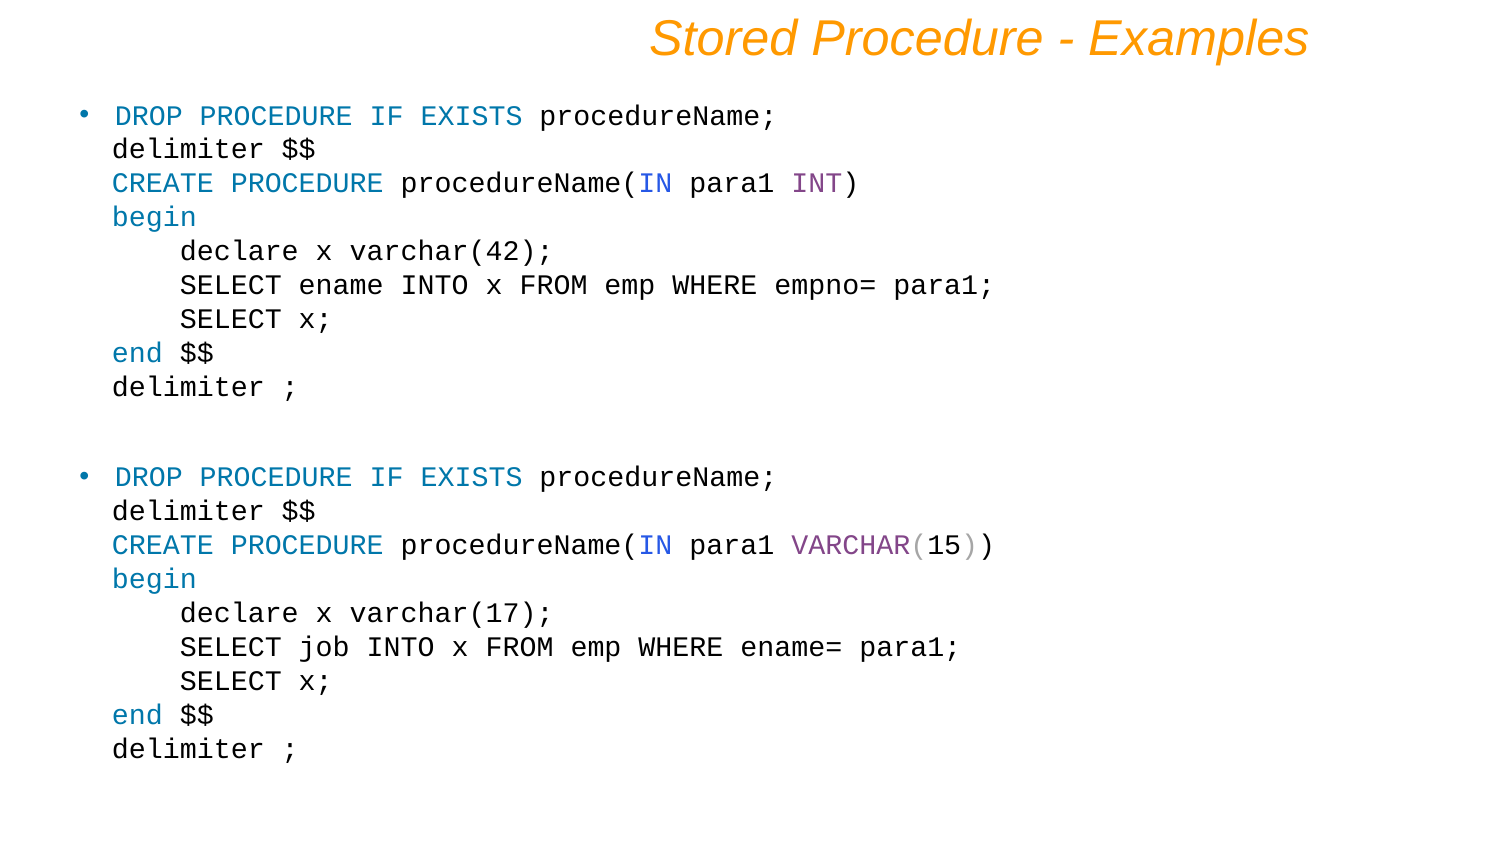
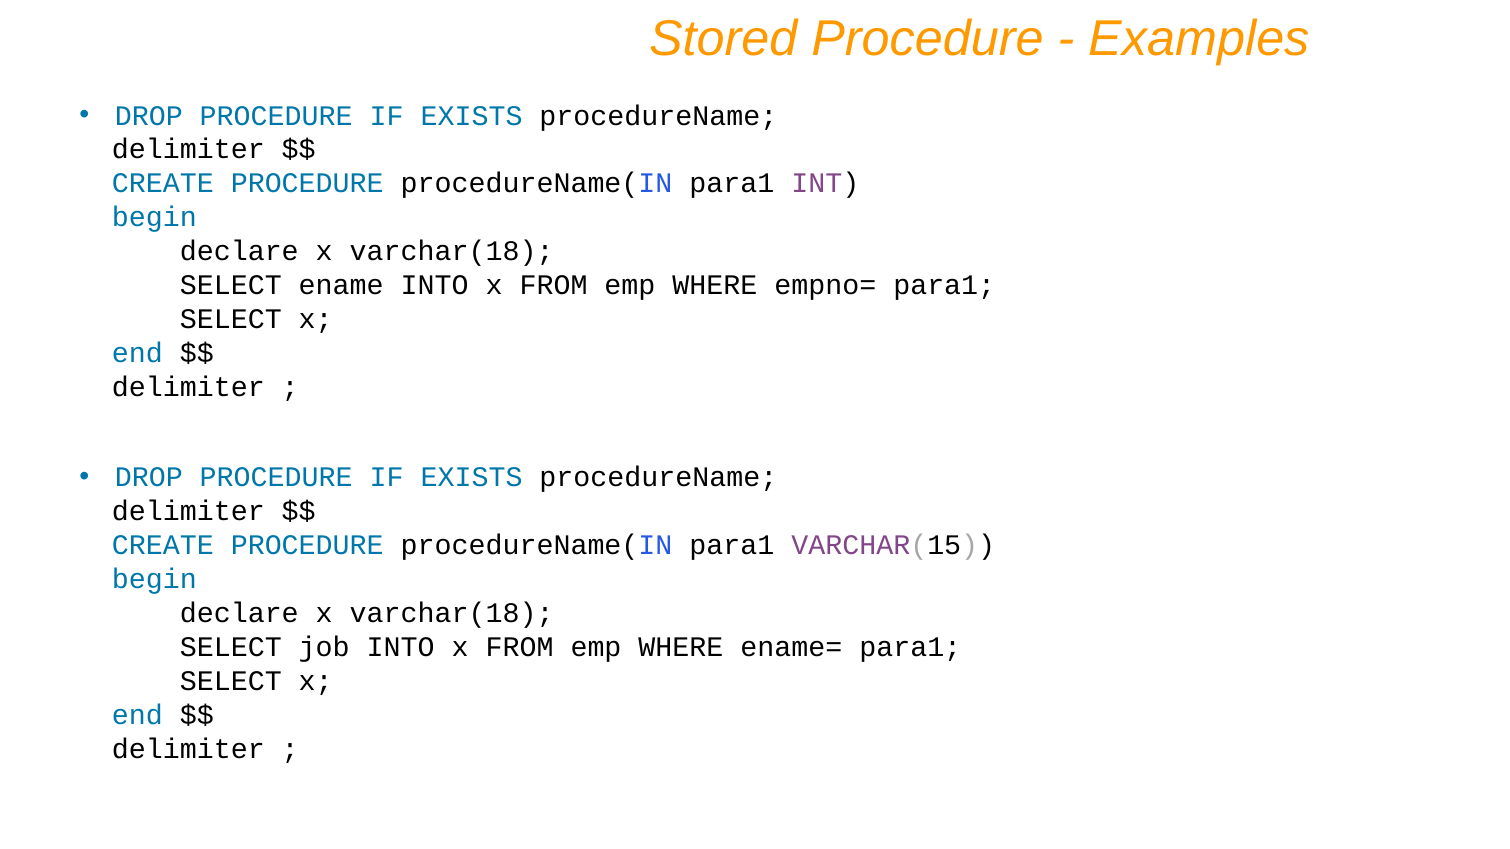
varchar(42 at (452, 252): varchar(42 -> varchar(18
varchar(17 at (452, 613): varchar(17 -> varchar(18
